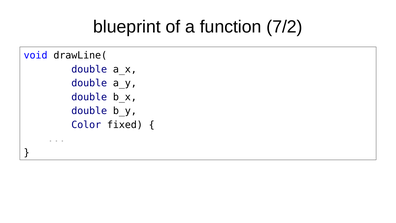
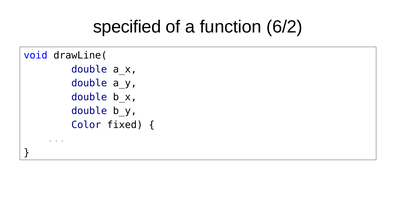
blueprint: blueprint -> specified
7/2: 7/2 -> 6/2
